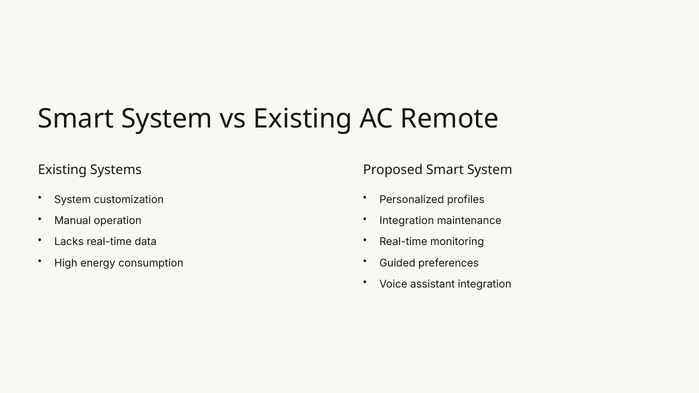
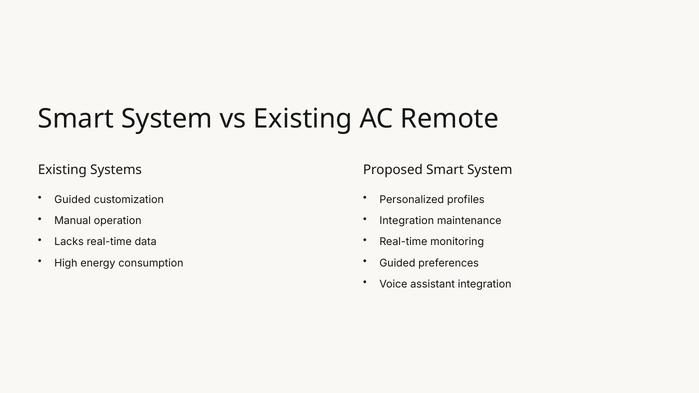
System at (73, 200): System -> Guided
